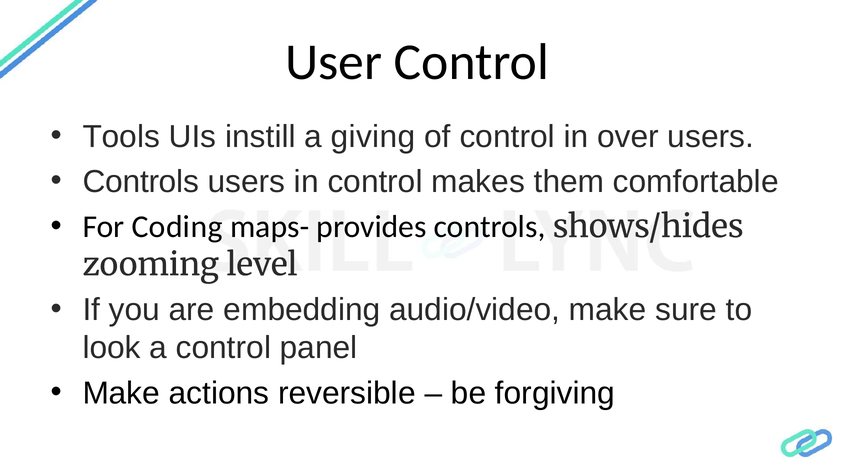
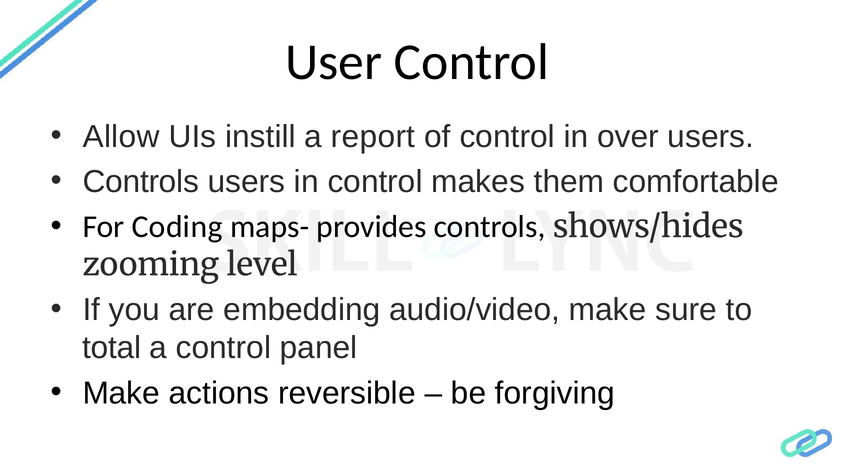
Tools: Tools -> Allow
giving: giving -> report
look: look -> total
